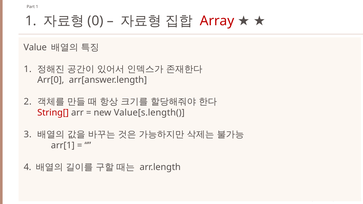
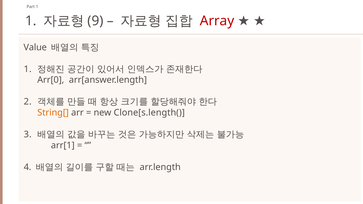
0: 0 -> 9
String[ colour: red -> orange
Value[s.length(: Value[s.length( -> Clone[s.length(
